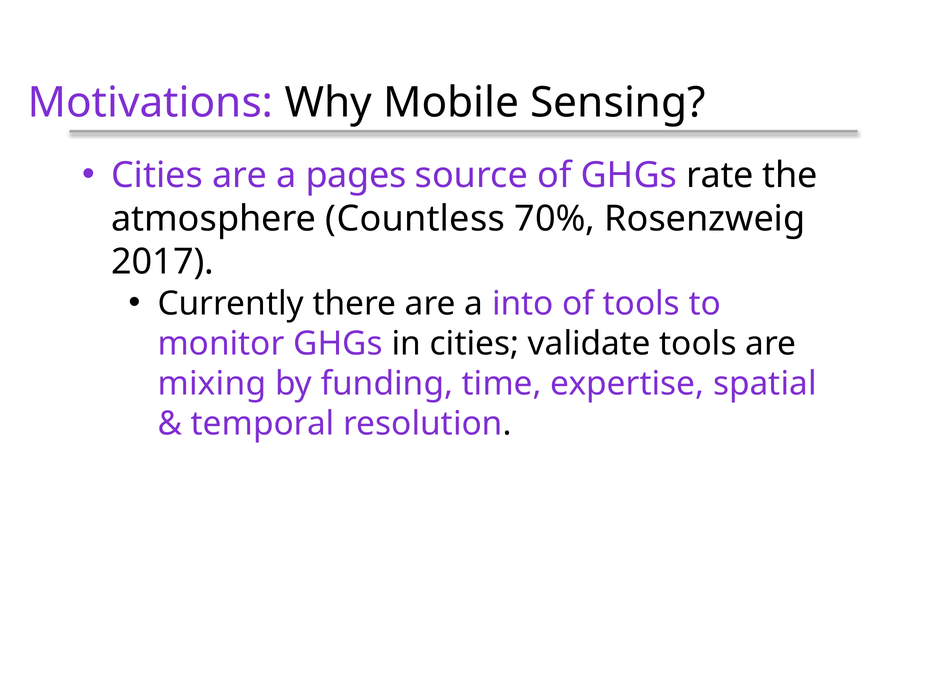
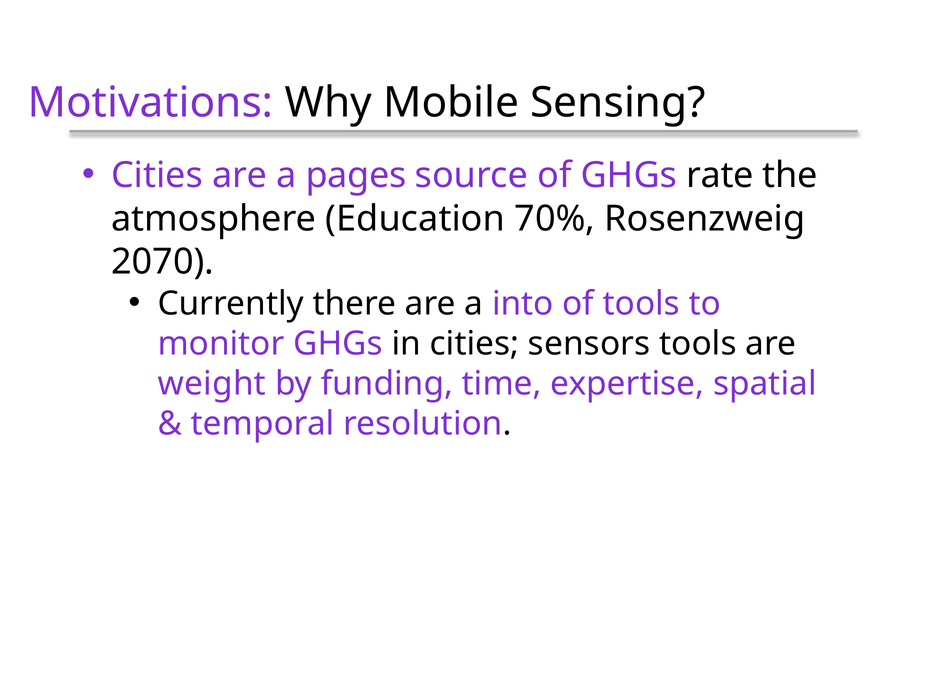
Countless: Countless -> Education
2017: 2017 -> 2070
validate: validate -> sensors
mixing: mixing -> weight
